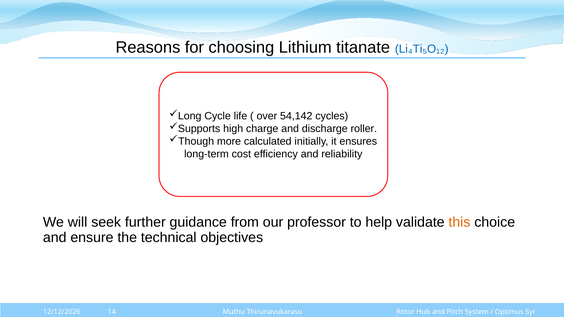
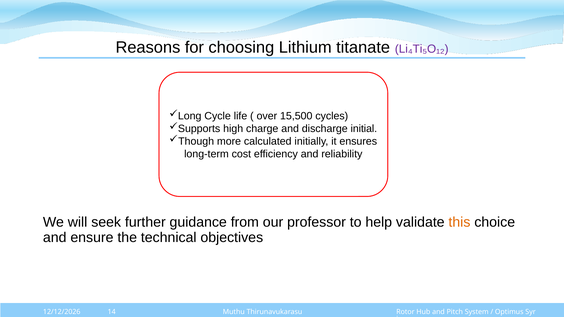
Li₄Ti₅O₁₂ colour: blue -> purple
54,142: 54,142 -> 15,500
roller: roller -> initial
